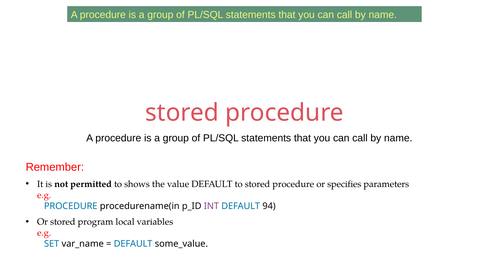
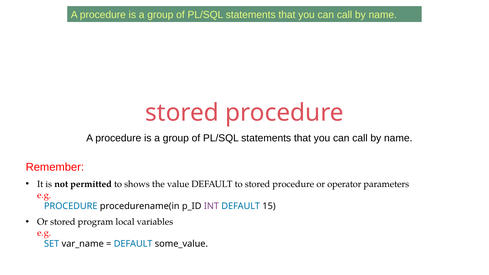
specifies: specifies -> operator
94: 94 -> 15
